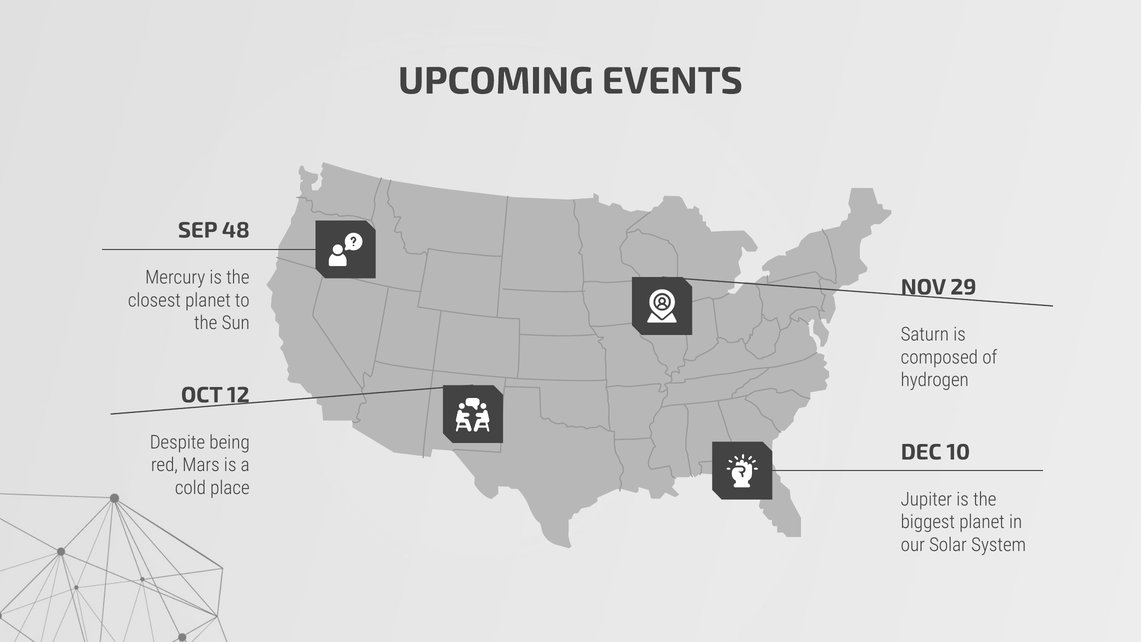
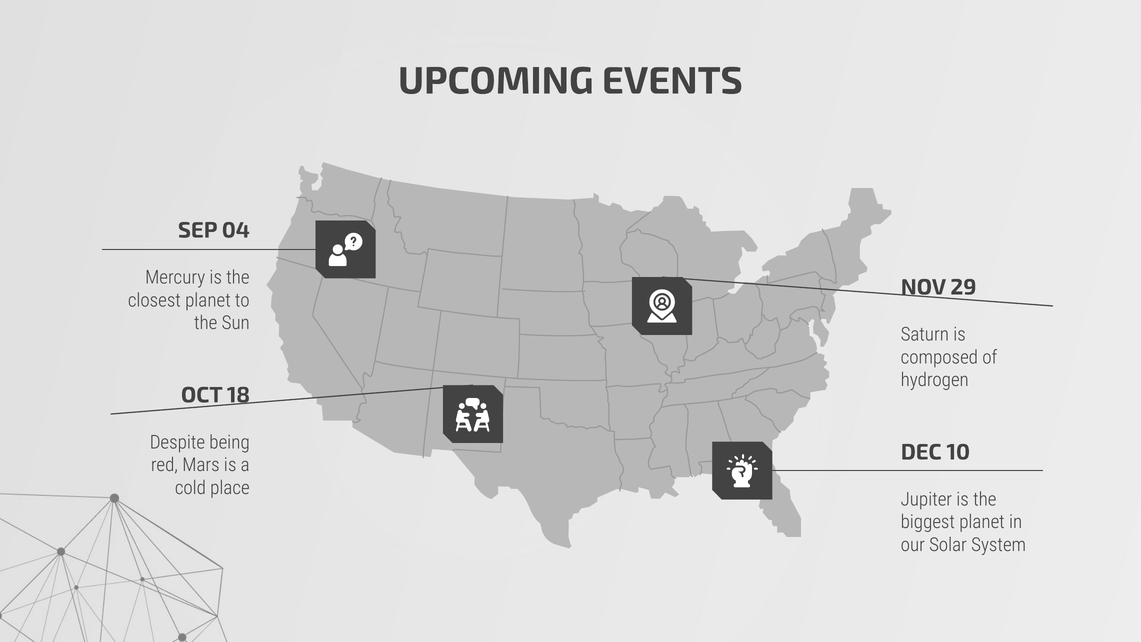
48: 48 -> 04
12: 12 -> 18
